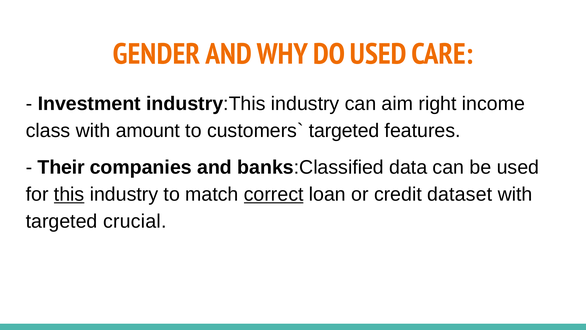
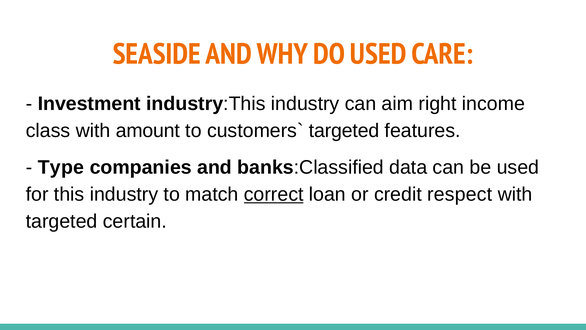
GENDER: GENDER -> SEASIDE
Their: Their -> Type
this underline: present -> none
dataset: dataset -> respect
crucial: crucial -> certain
